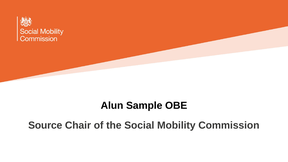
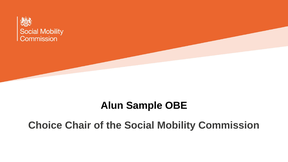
Source: Source -> Choice
